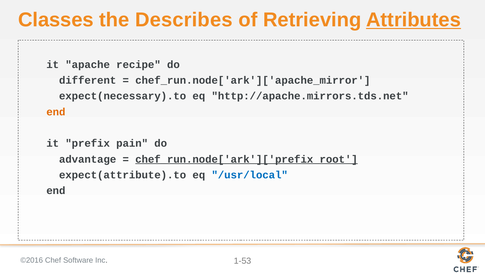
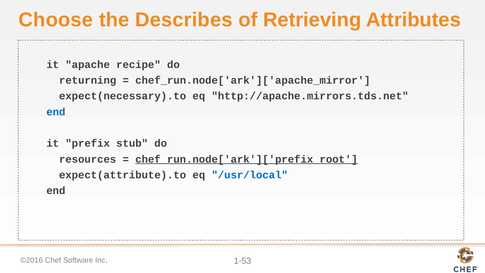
Classes: Classes -> Choose
Attributes underline: present -> none
different: different -> returning
end at (56, 112) colour: orange -> blue
pain: pain -> stub
advantage: advantage -> resources
